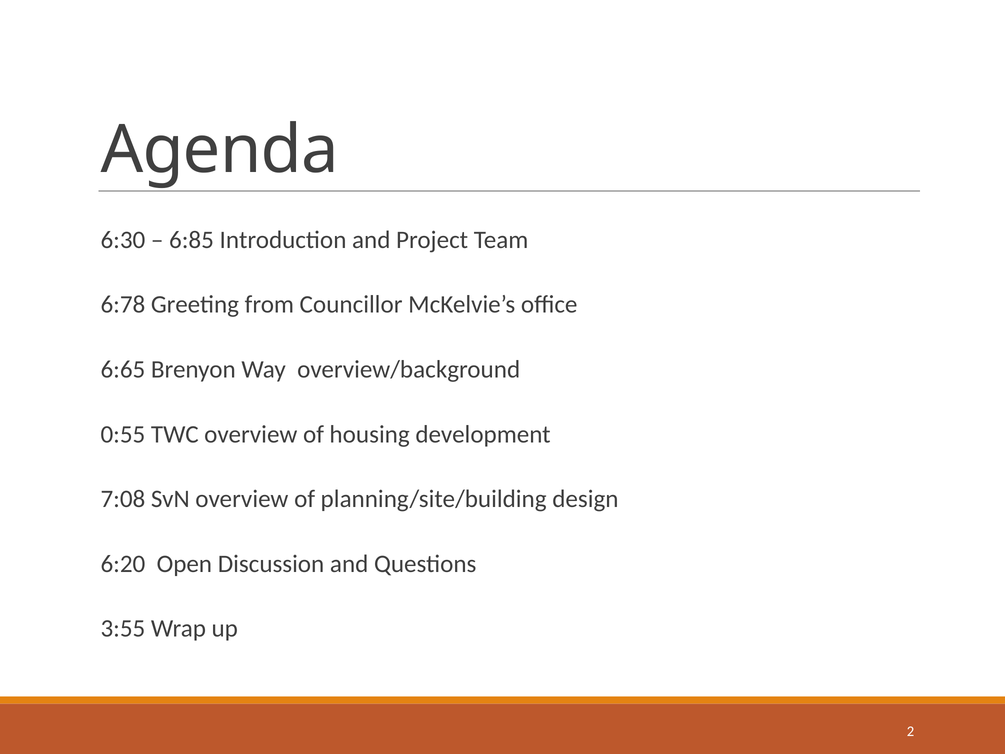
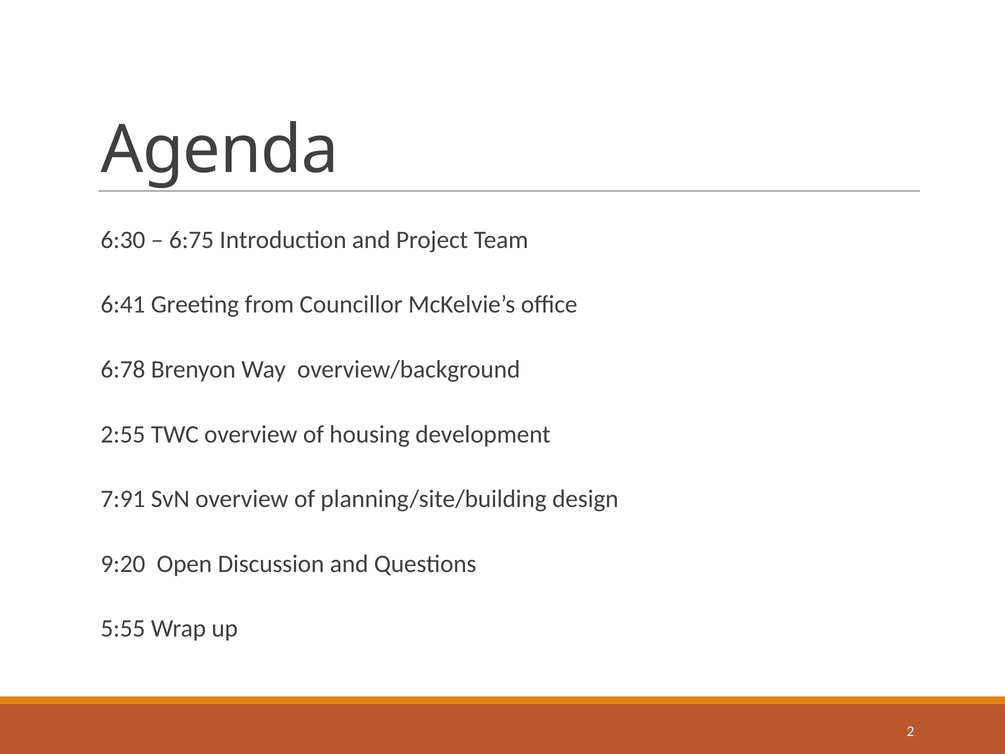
6:85: 6:85 -> 6:75
6:78: 6:78 -> 6:41
6:65: 6:65 -> 6:78
0:55: 0:55 -> 2:55
7:08: 7:08 -> 7:91
6:20: 6:20 -> 9:20
3:55: 3:55 -> 5:55
